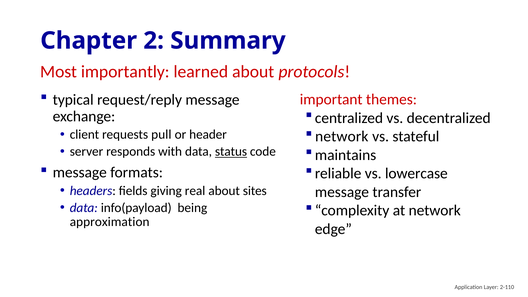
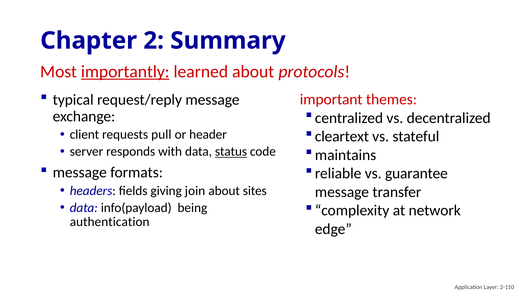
importantly underline: none -> present
network at (342, 137): network -> cleartext
lowercase: lowercase -> guarantee
real: real -> join
approximation: approximation -> authentication
